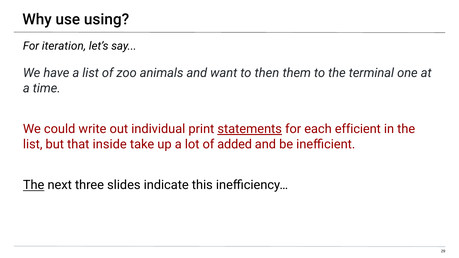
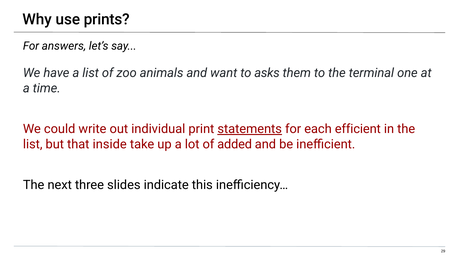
using: using -> prints
iteration: iteration -> answers
then: then -> asks
The at (34, 185) underline: present -> none
